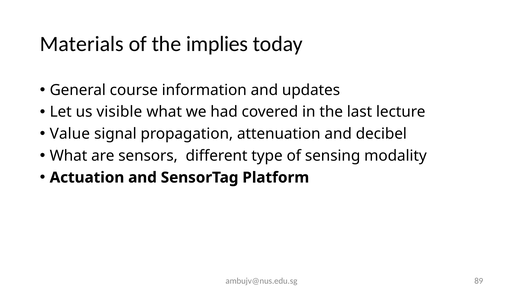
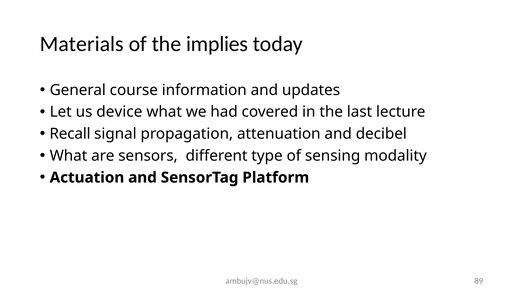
visible: visible -> device
Value: Value -> Recall
